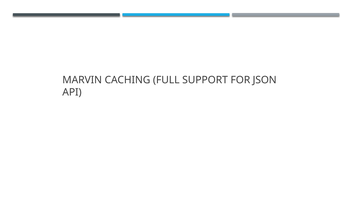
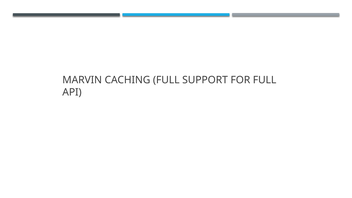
FOR JSON: JSON -> FULL
